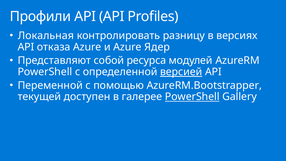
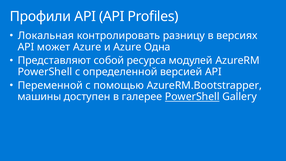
отказа: отказа -> может
Ядер: Ядер -> Одна
версией underline: present -> none
текущей: текущей -> машины
